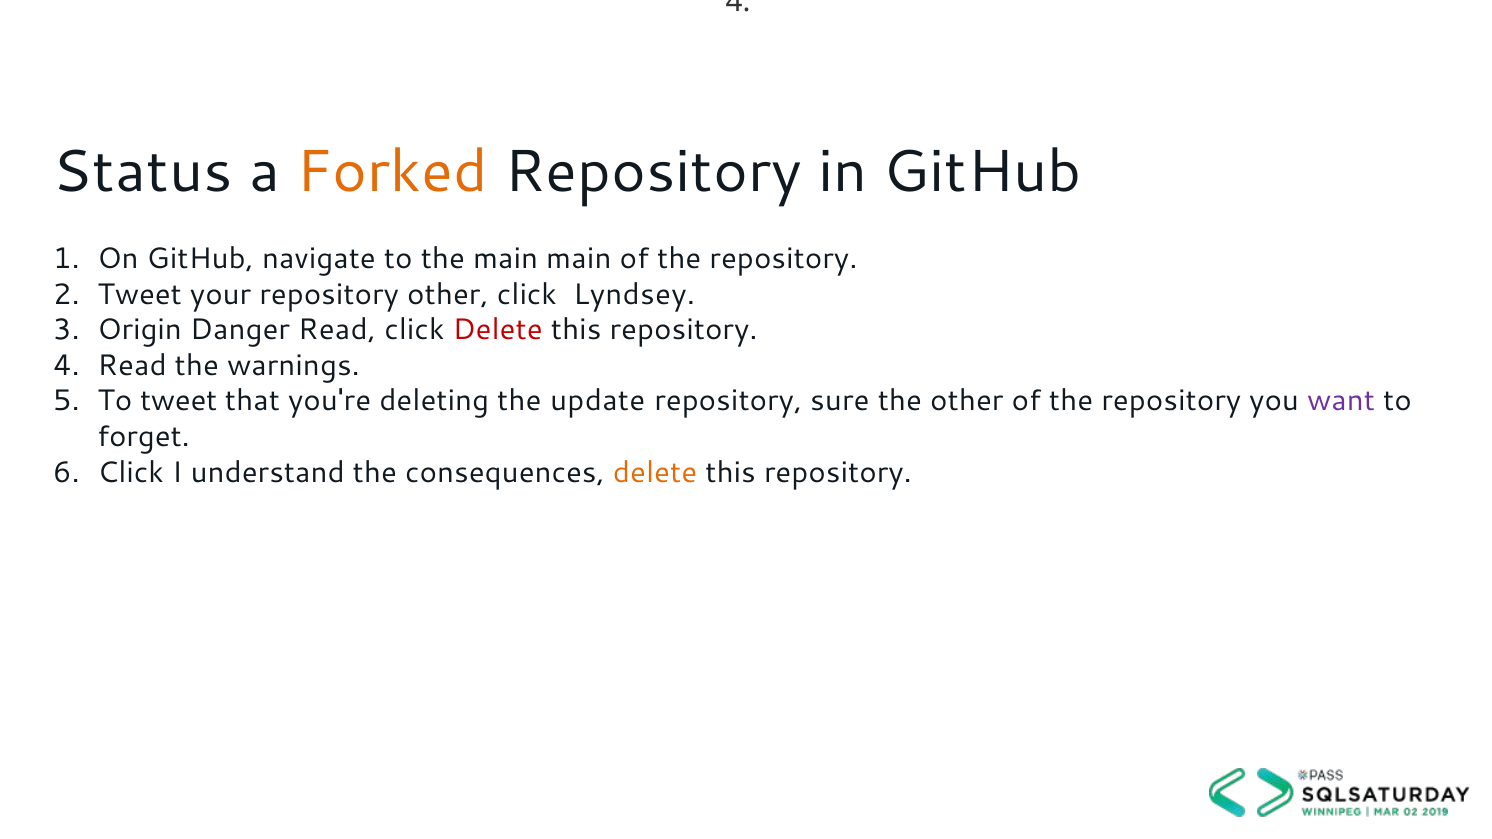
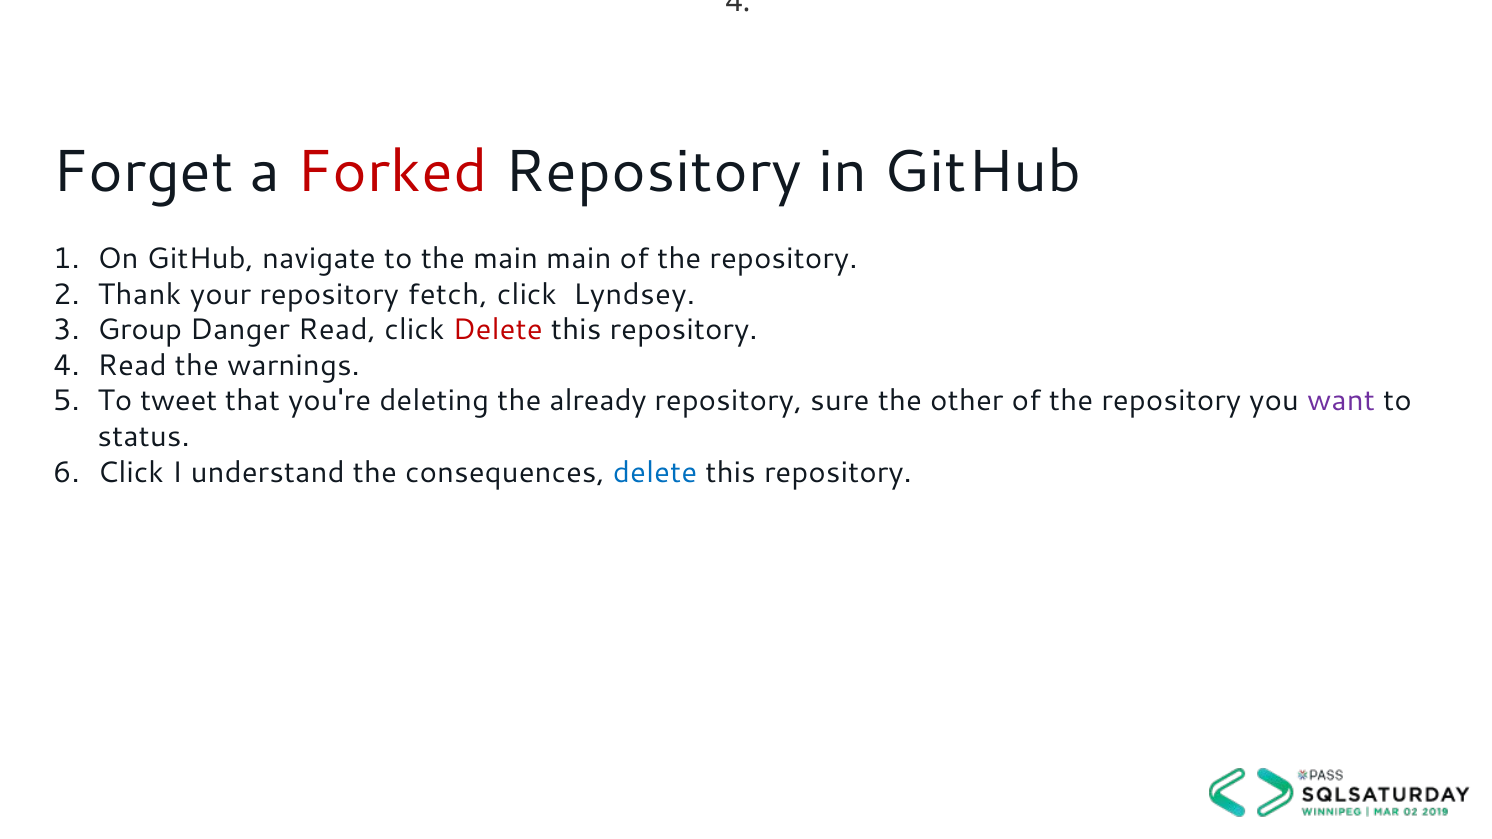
Status: Status -> Forget
Forked colour: orange -> red
Tweet at (140, 295): Tweet -> Thank
repository other: other -> fetch
Origin: Origin -> Group
update: update -> already
forget: forget -> status
delete at (655, 472) colour: orange -> blue
